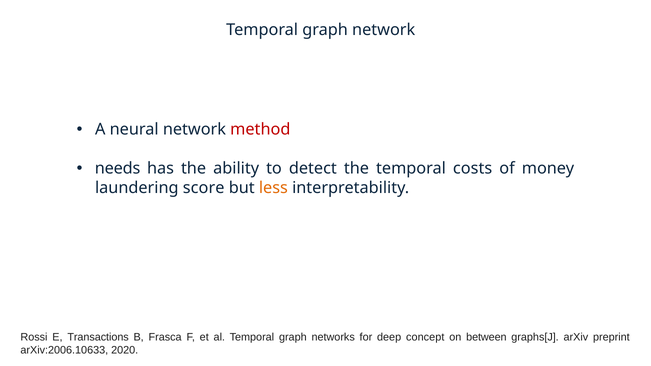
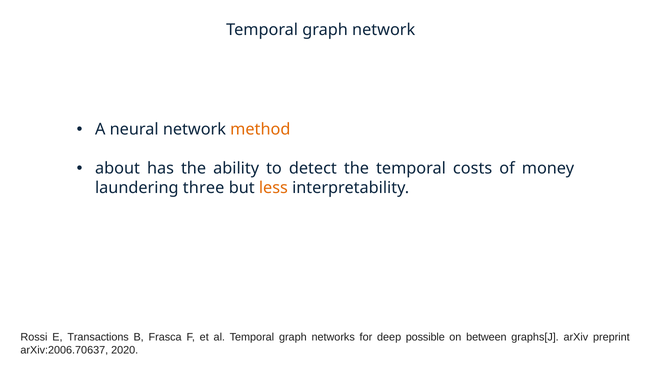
method colour: red -> orange
needs: needs -> about
score: score -> three
concept: concept -> possible
arXiv:2006.10633: arXiv:2006.10633 -> arXiv:2006.70637
